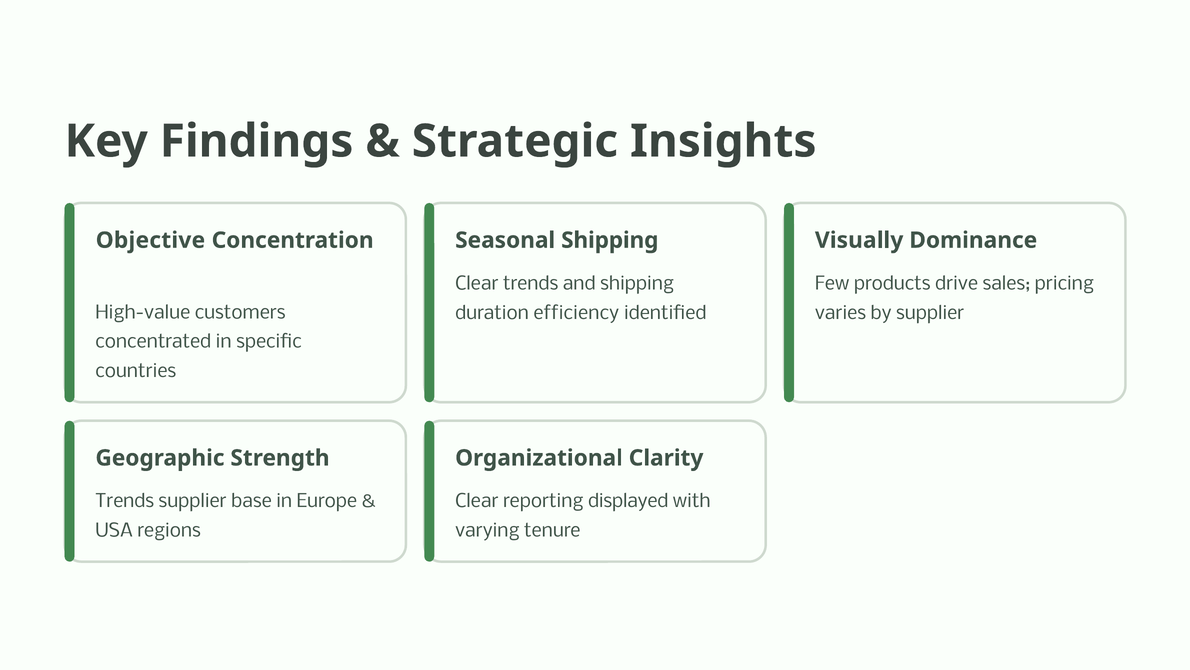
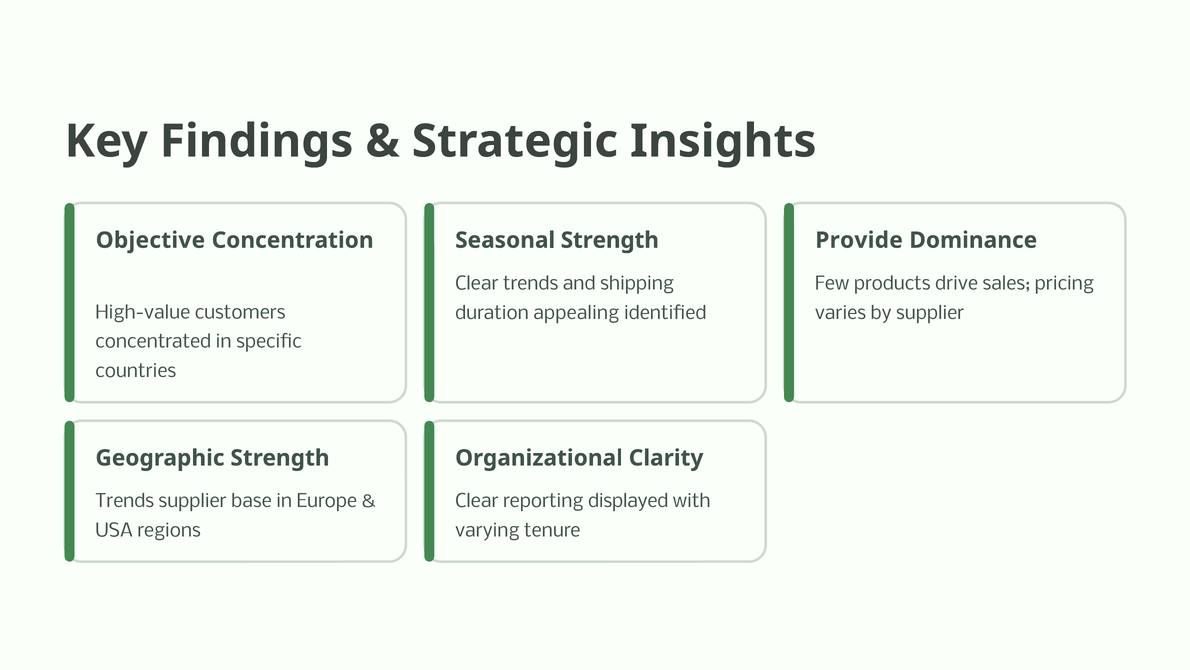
Seasonal Shipping: Shipping -> Strength
Visually: Visually -> Provide
efficiency: efficiency -> appealing
